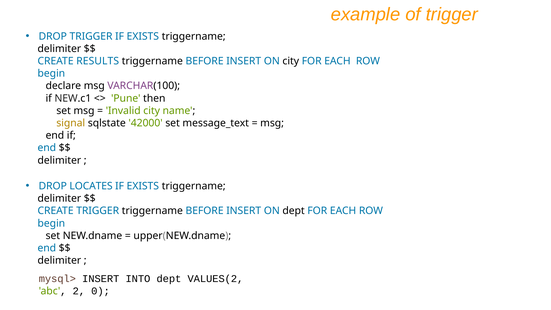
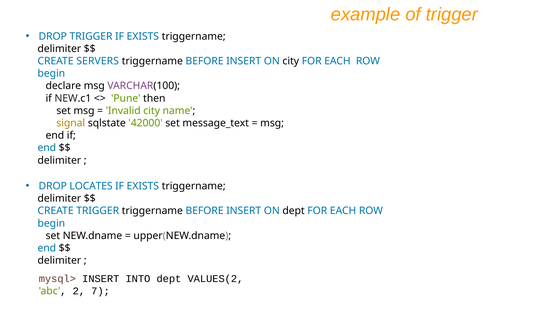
RESULTS: RESULTS -> SERVERS
0: 0 -> 7
